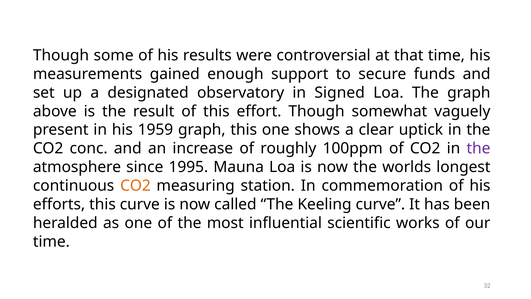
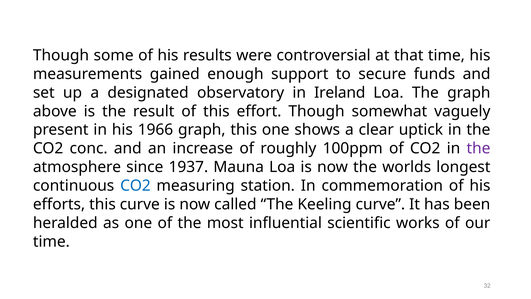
Signed: Signed -> Ireland
1959: 1959 -> 1966
1995: 1995 -> 1937
CO2 at (135, 186) colour: orange -> blue
